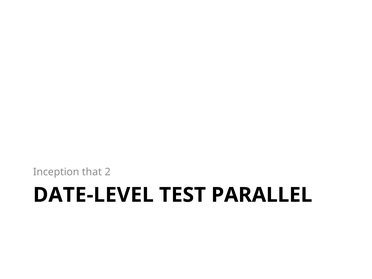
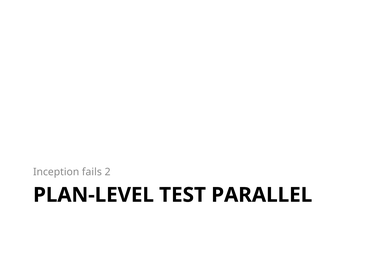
that: that -> fails
DATE-LEVEL: DATE-LEVEL -> PLAN-LEVEL
